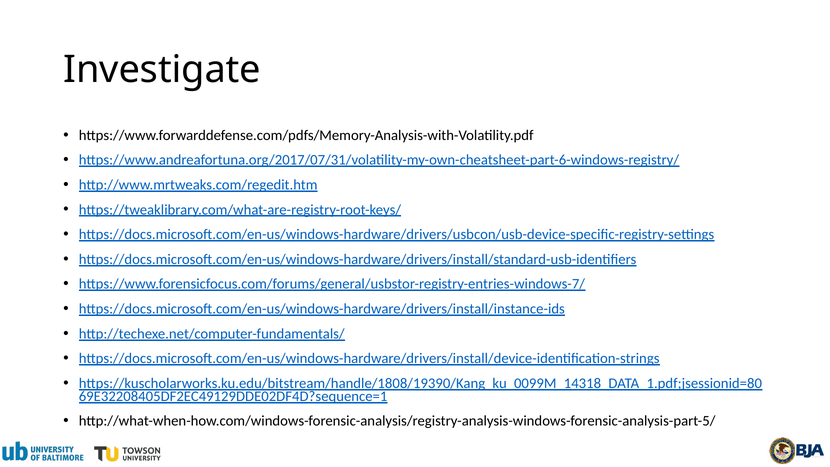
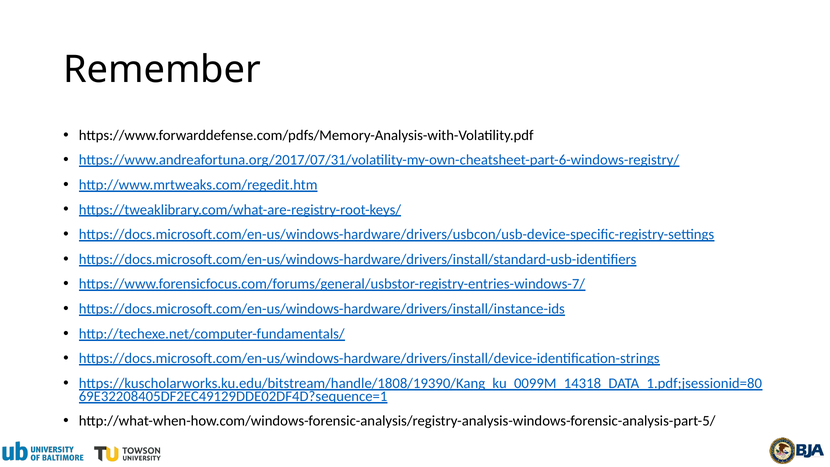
Investigate: Investigate -> Remember
